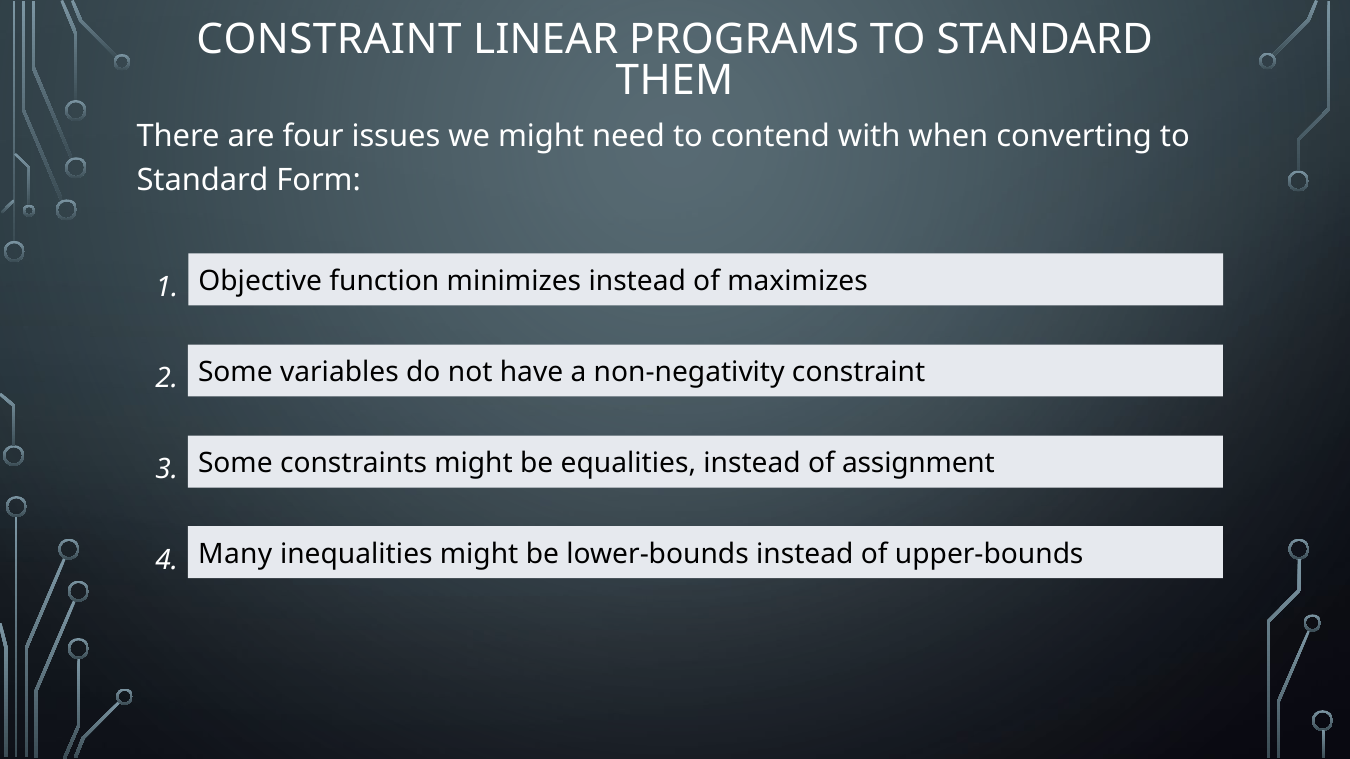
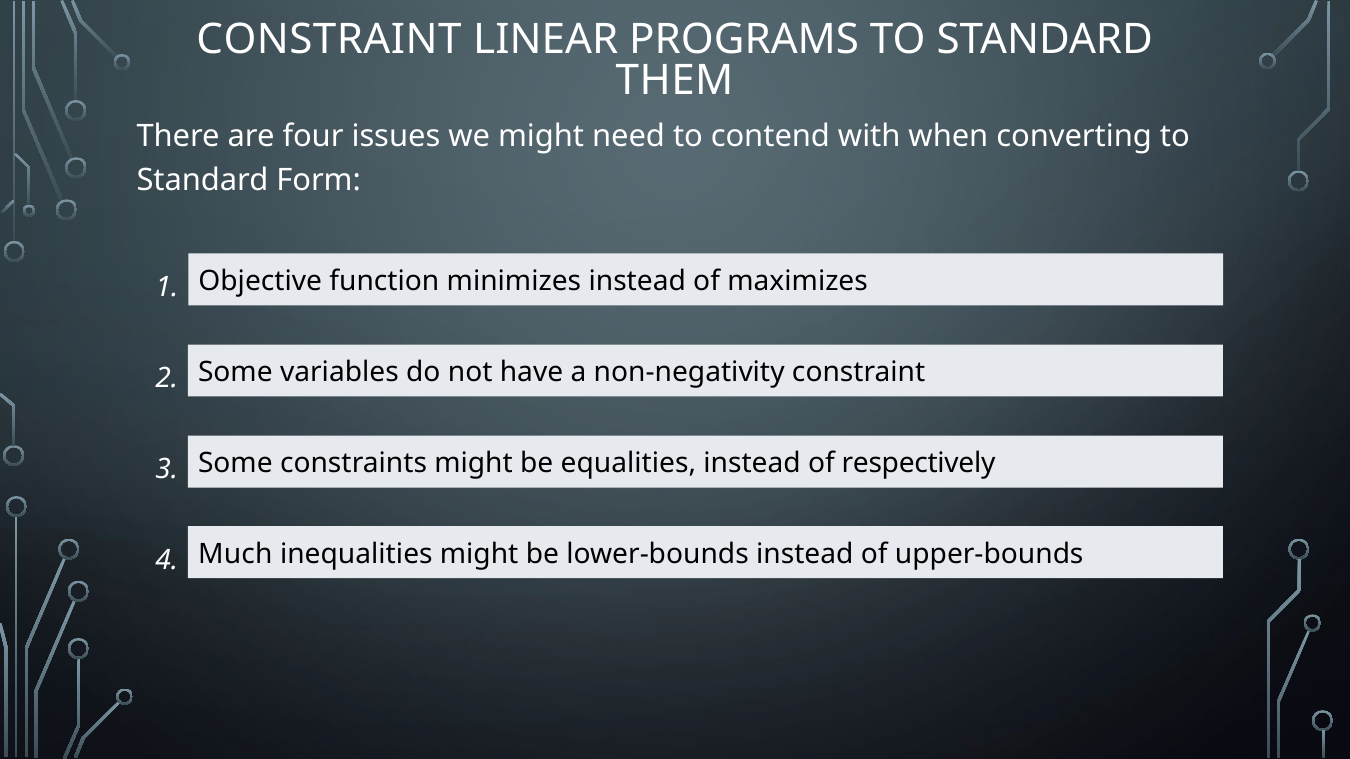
assignment: assignment -> respectively
Many: Many -> Much
